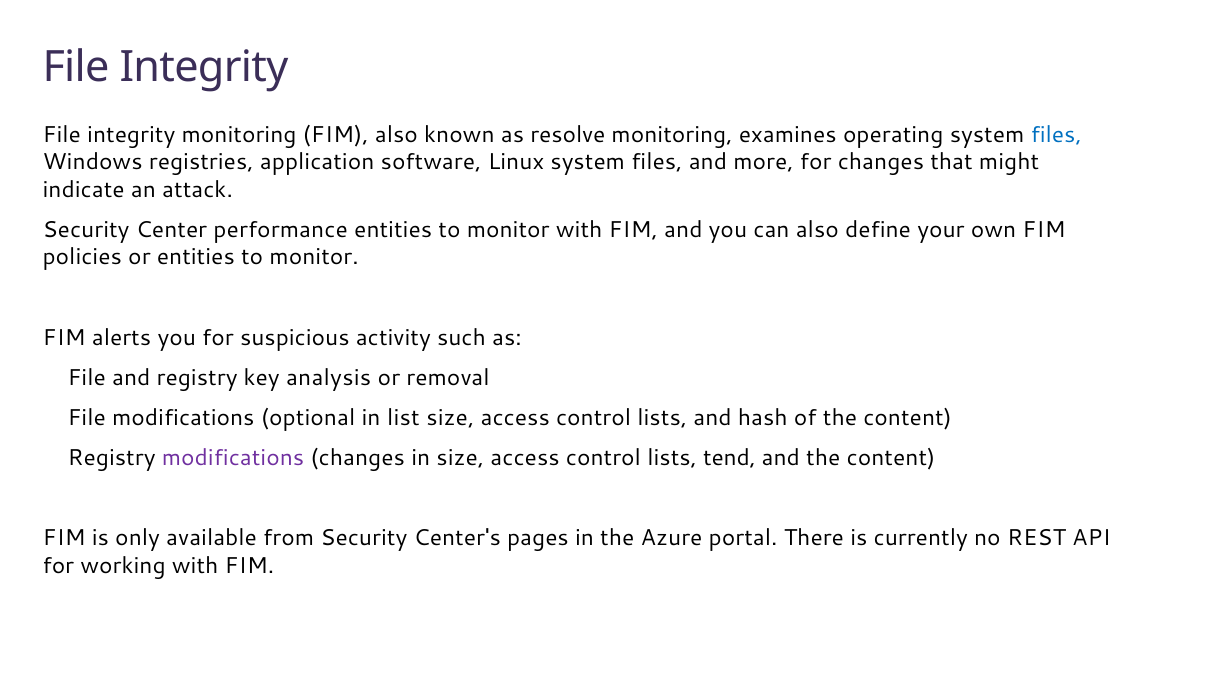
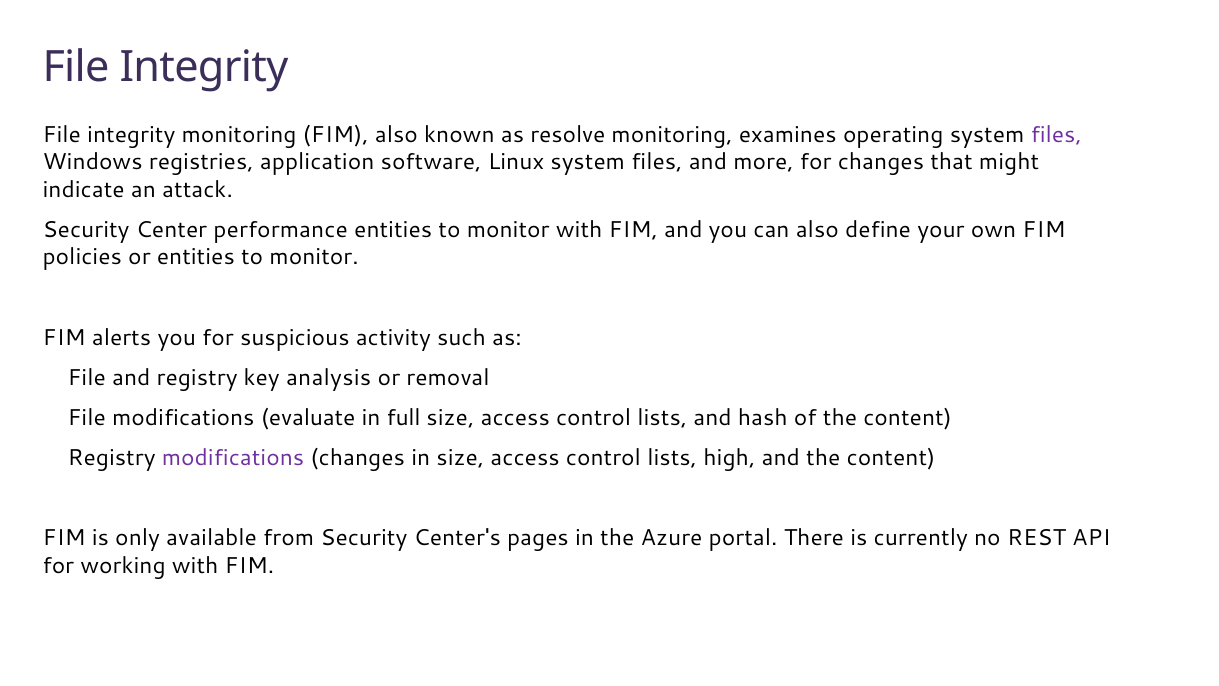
files at (1056, 135) colour: blue -> purple
optional: optional -> evaluate
list: list -> full
tend: tend -> high
